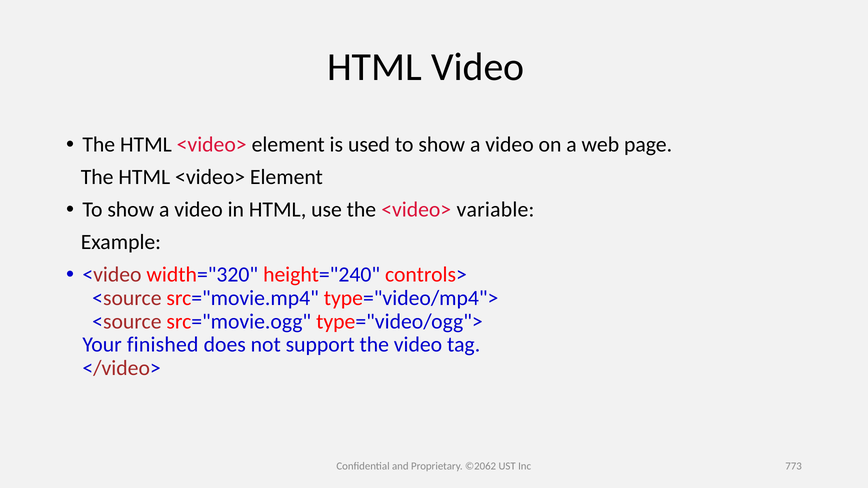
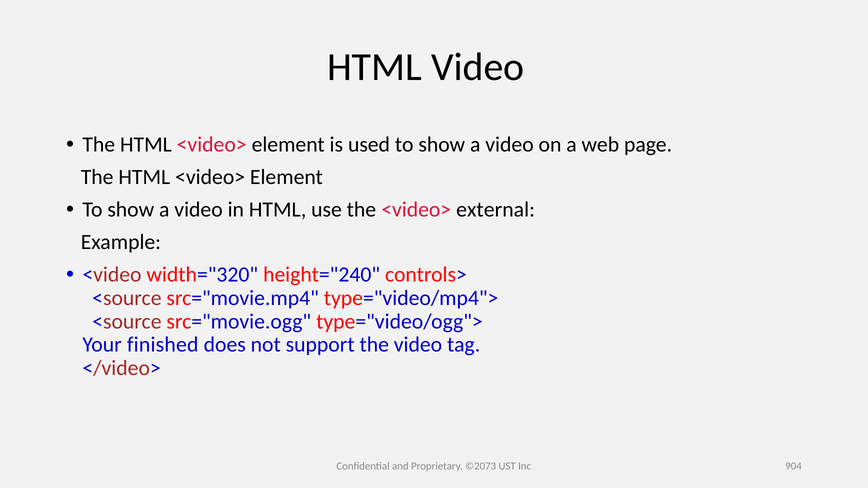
variable: variable -> external
©2062: ©2062 -> ©2073
773: 773 -> 904
